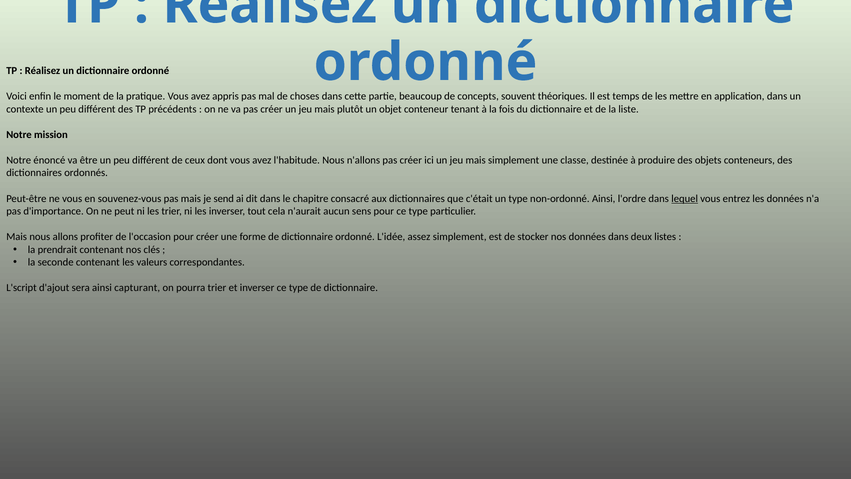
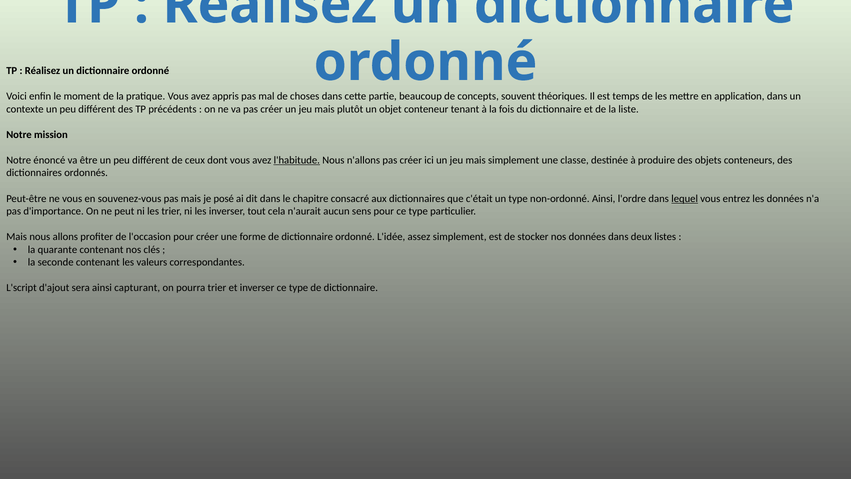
l'habitude underline: none -> present
send: send -> posé
prendrait: prendrait -> quarante
